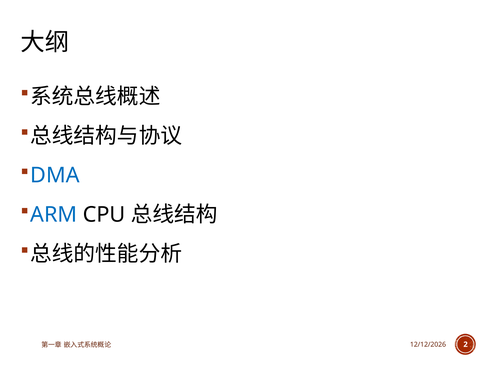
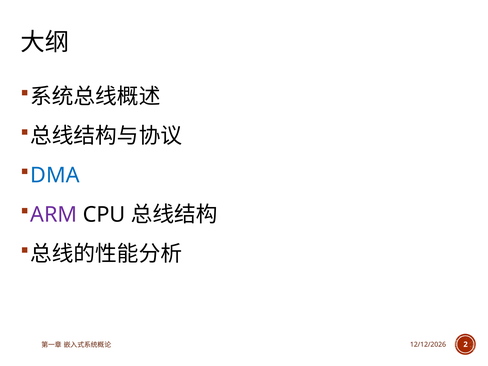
ARM colour: blue -> purple
